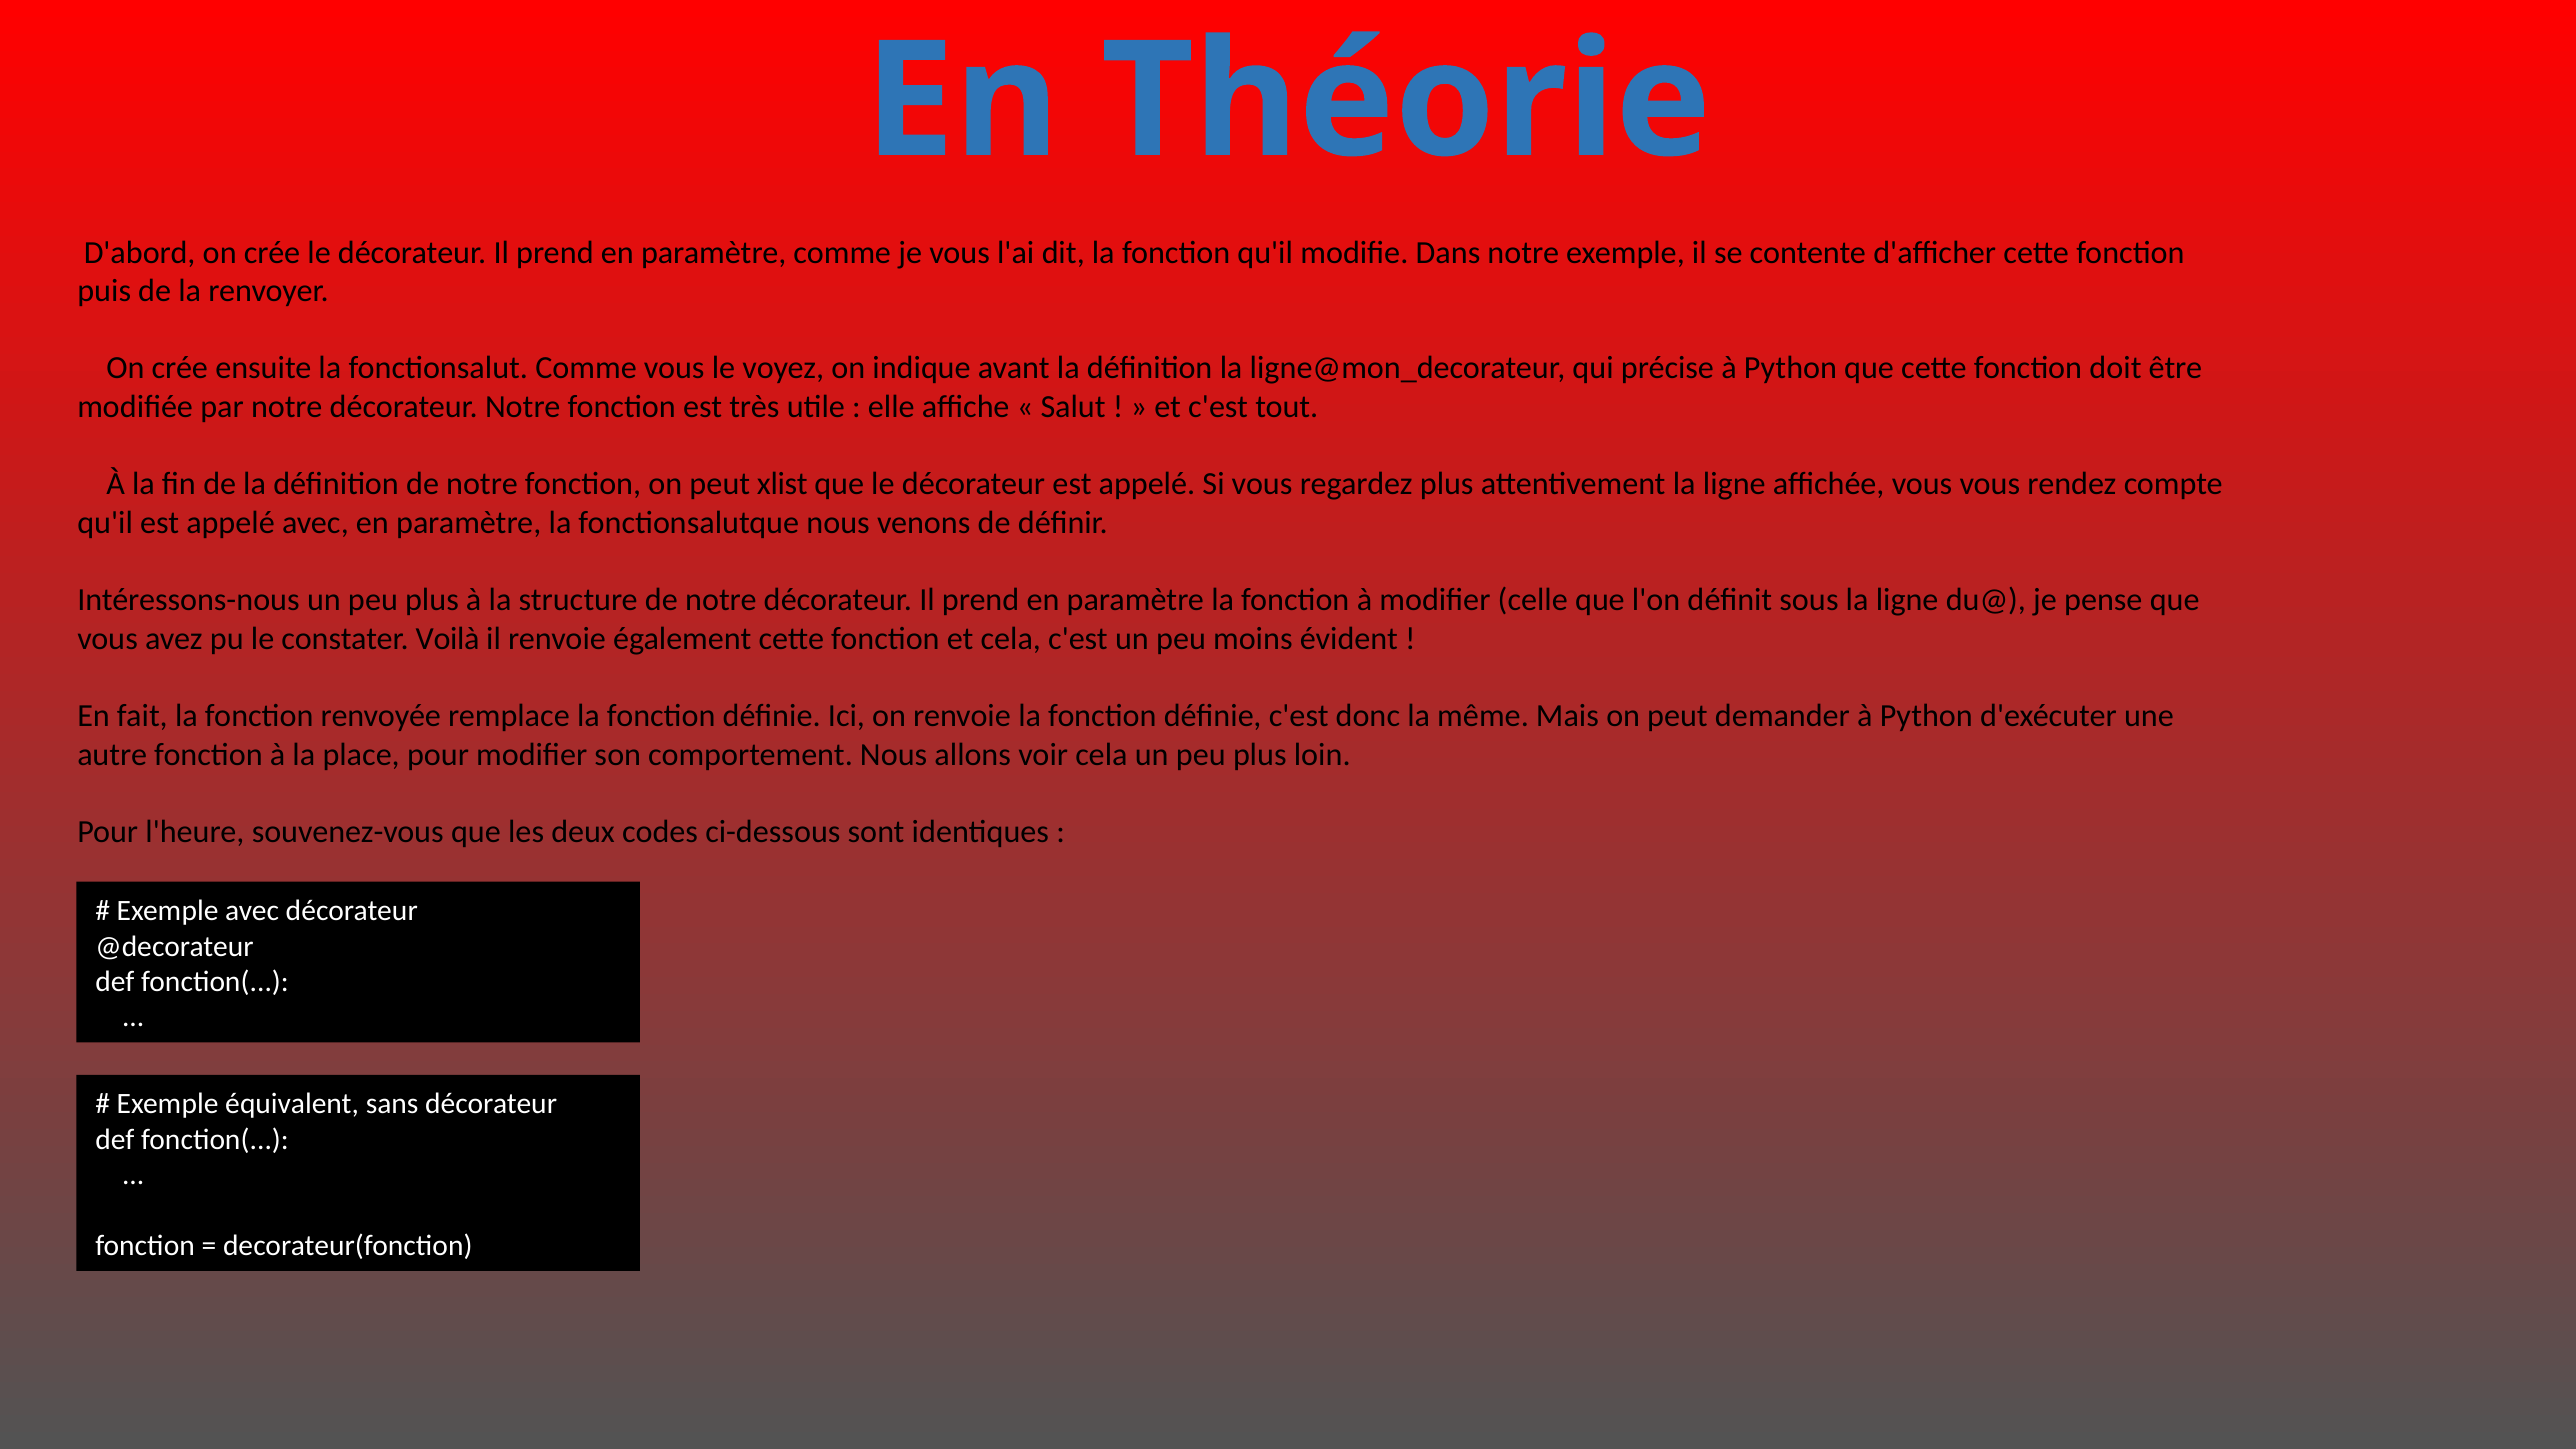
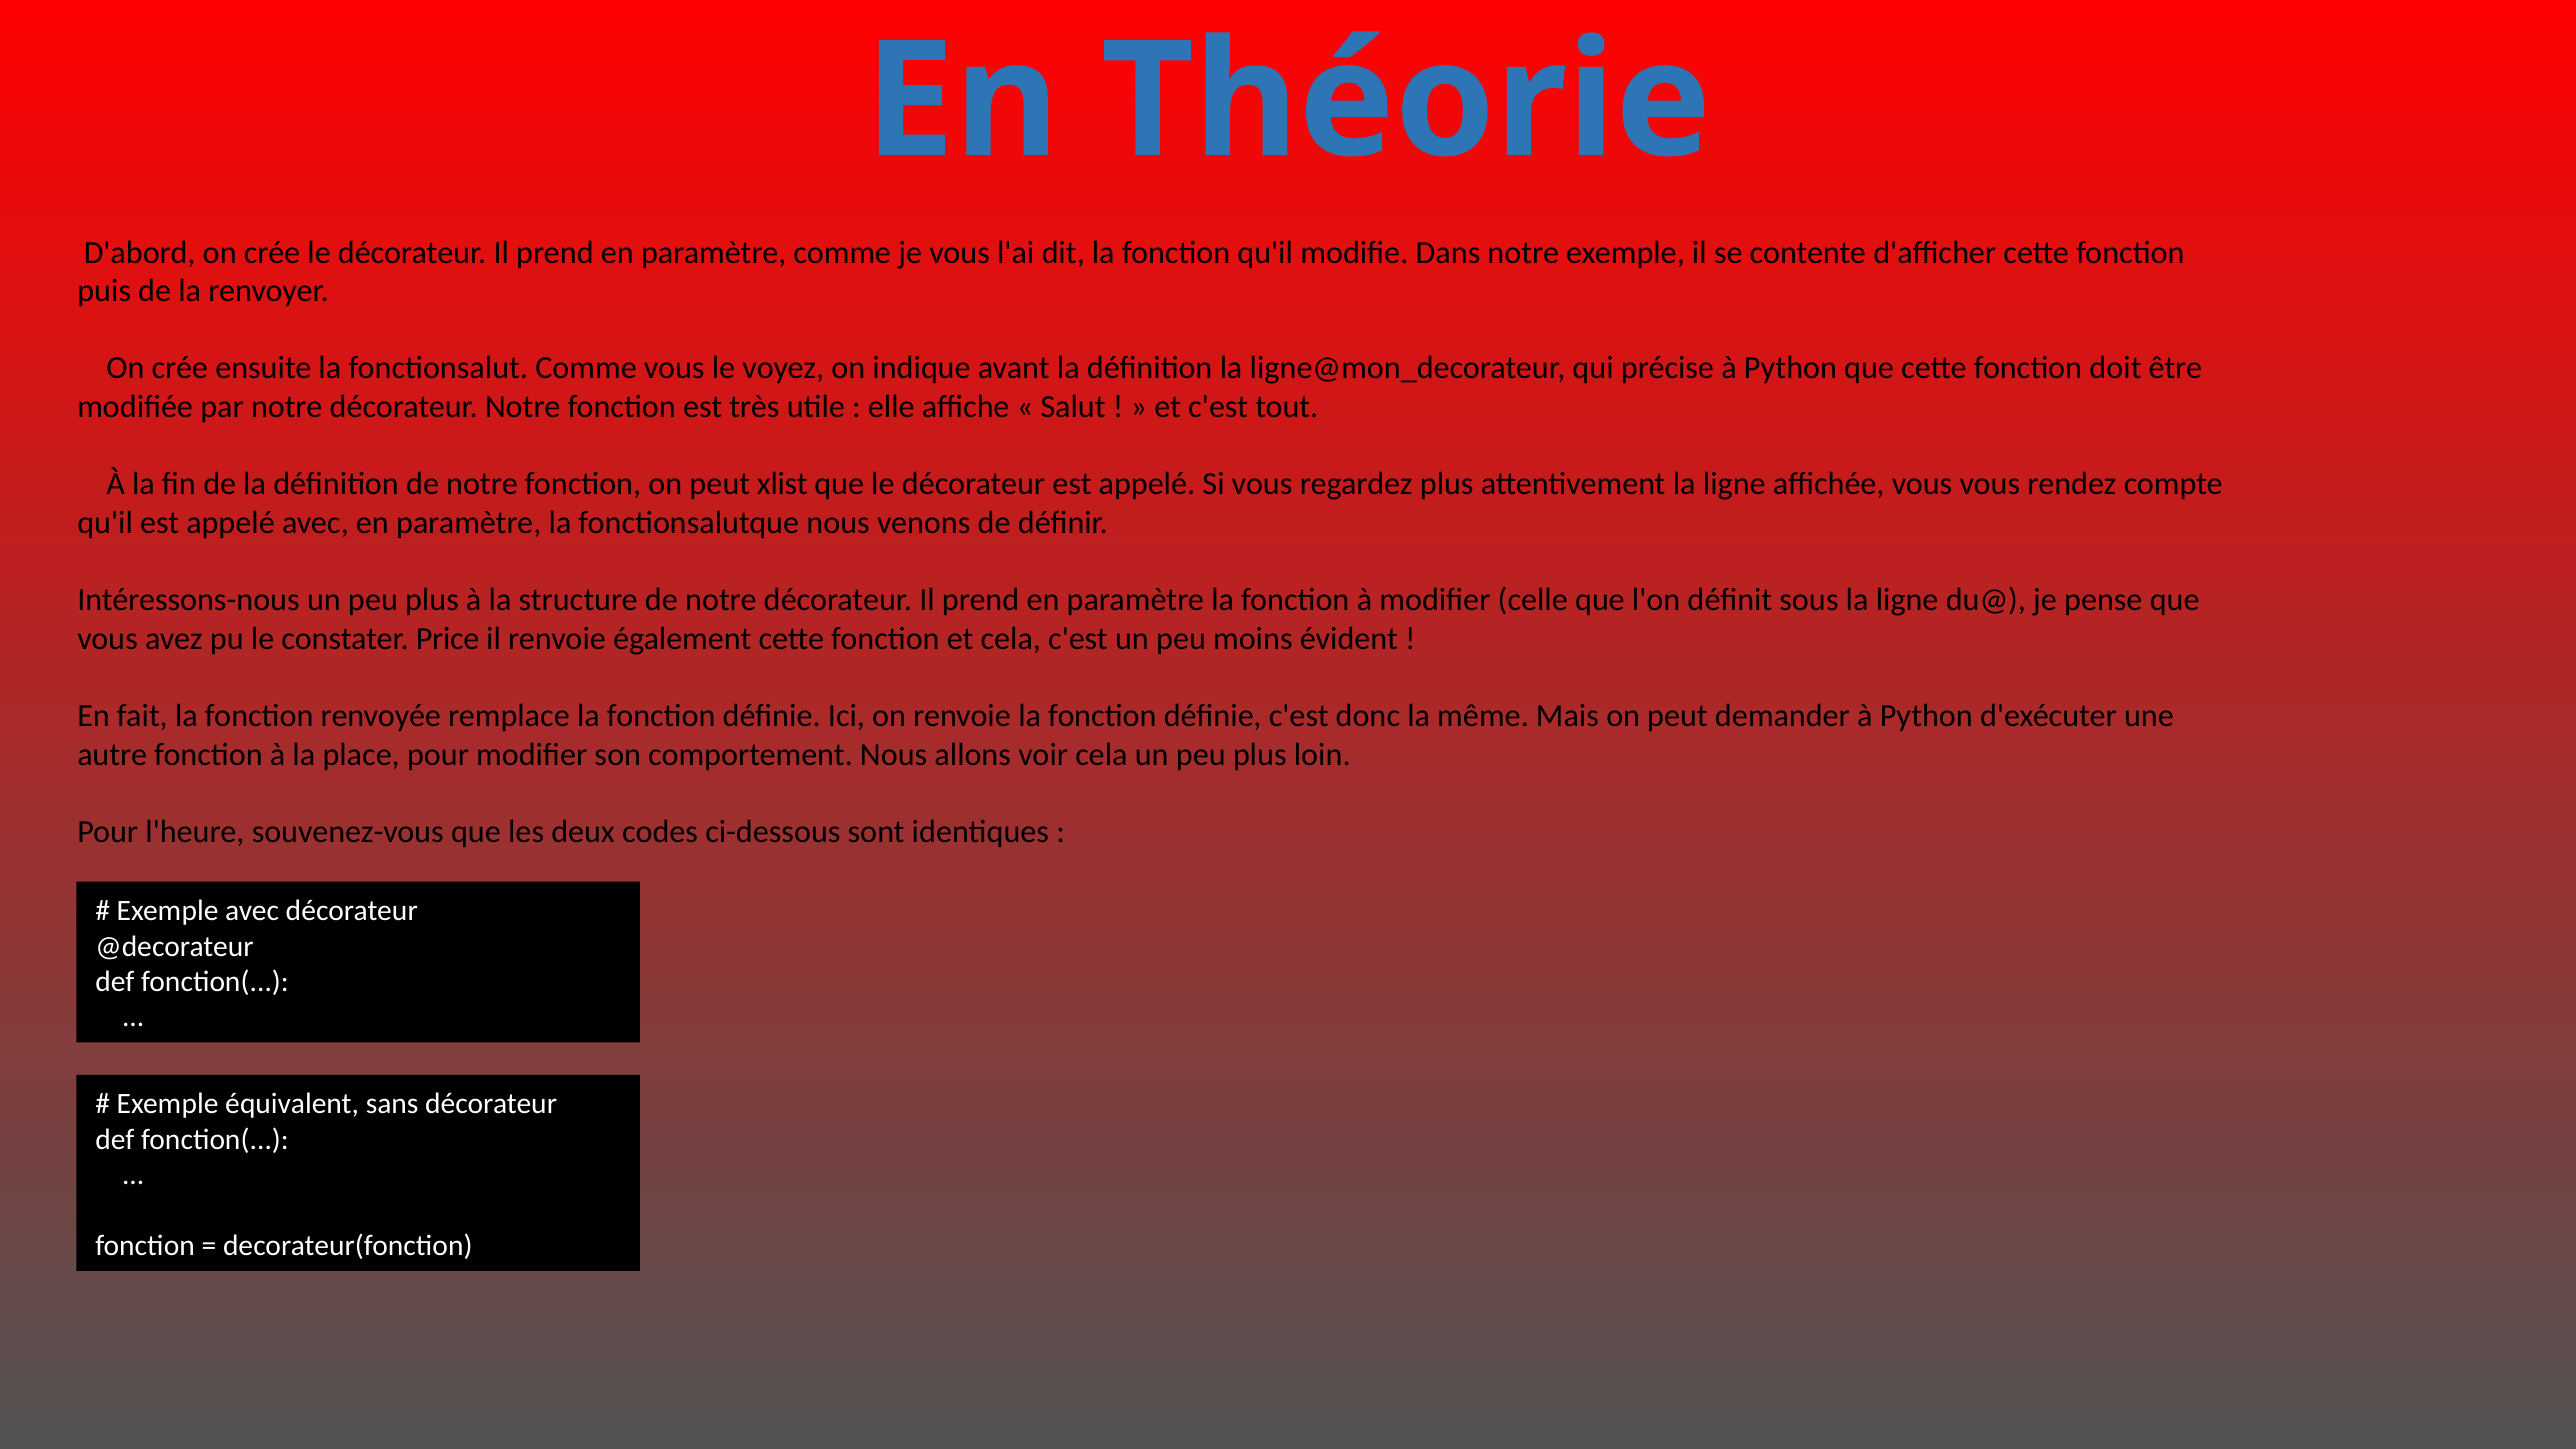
Voilà: Voilà -> Price
